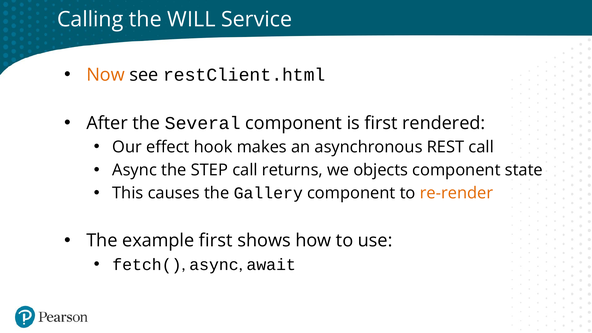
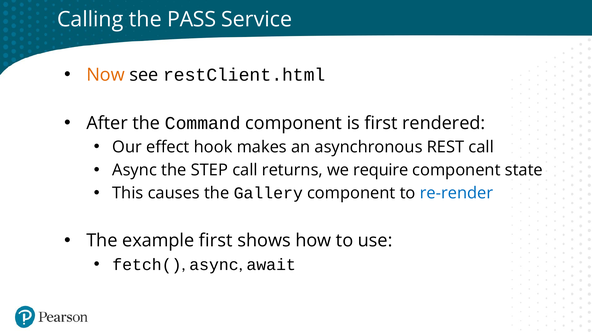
WILL: WILL -> PASS
Several: Several -> Command
objects: objects -> require
re-render colour: orange -> blue
